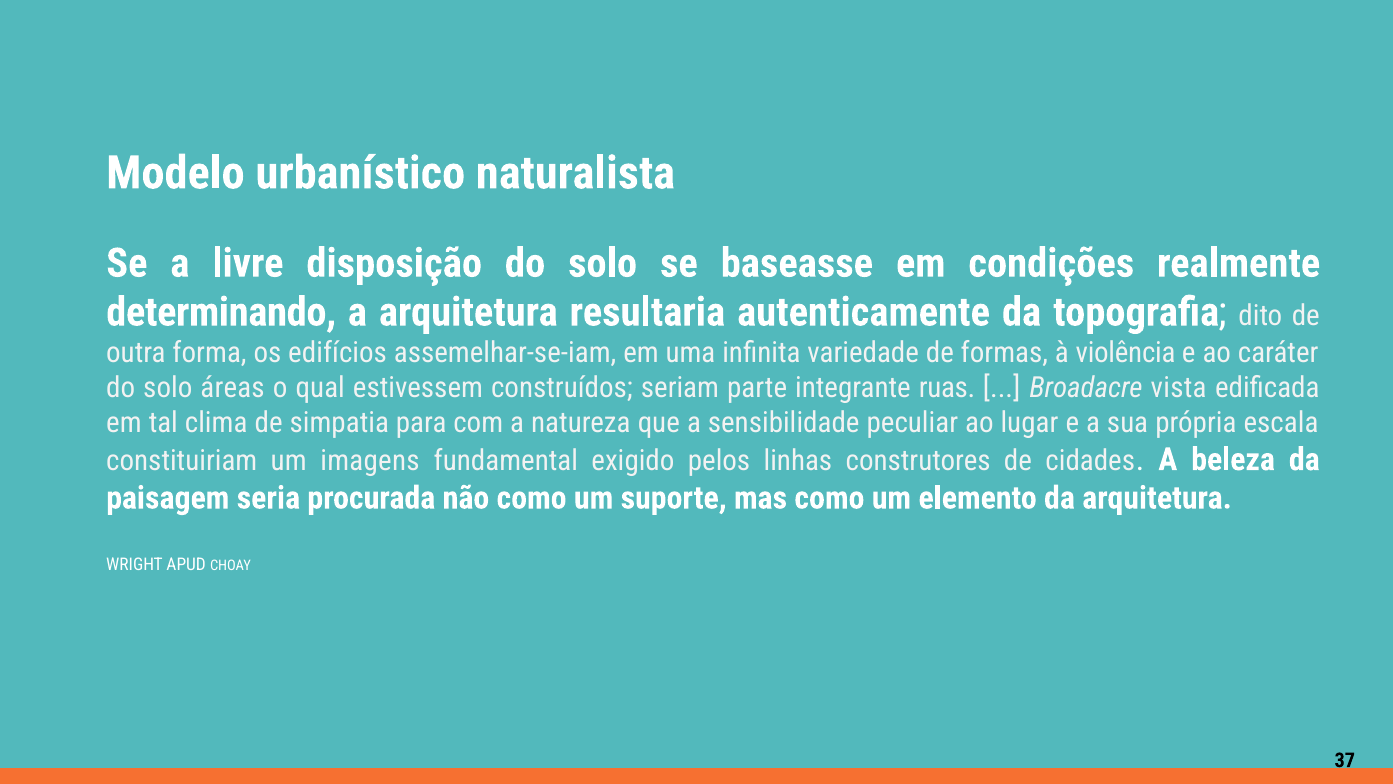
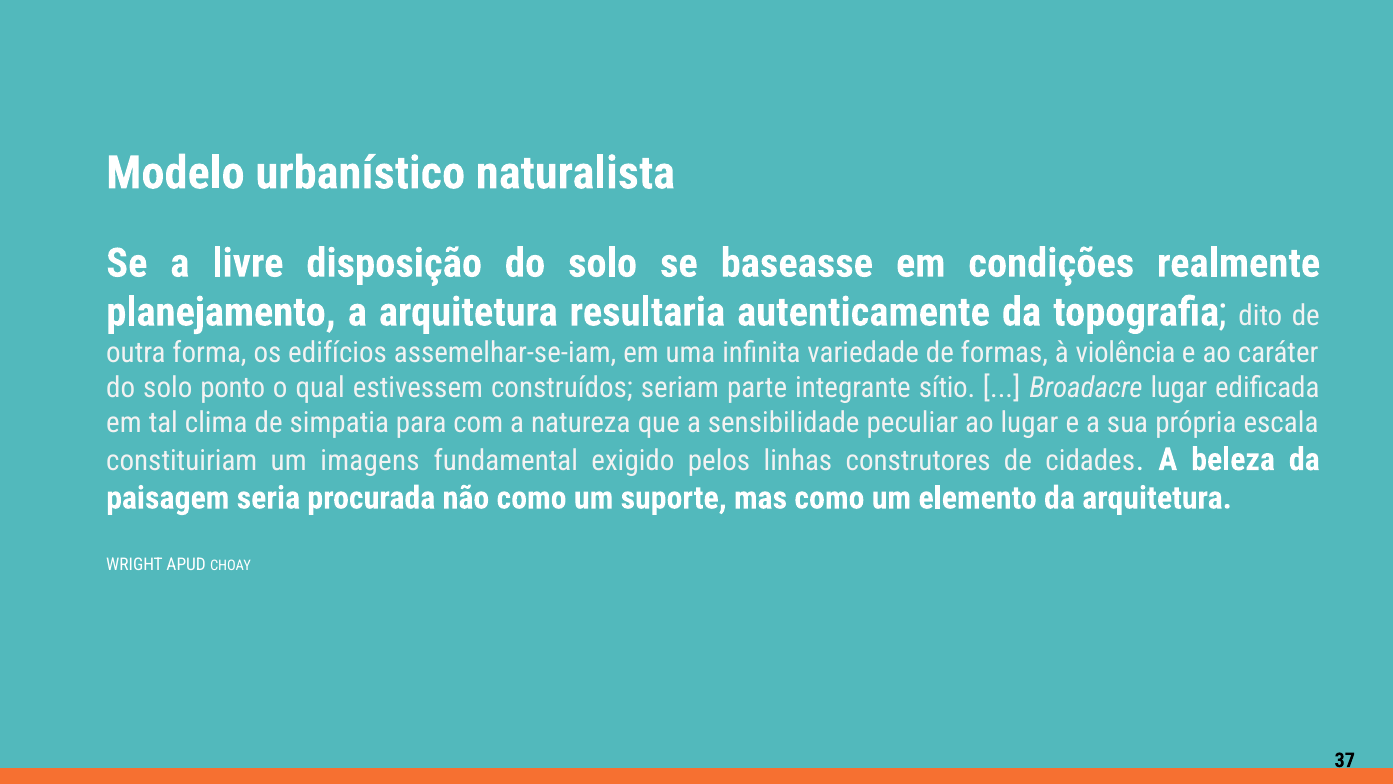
determinando: determinando -> planejamento
áreas: áreas -> ponto
ruas: ruas -> sítio
Broadacre vista: vista -> lugar
